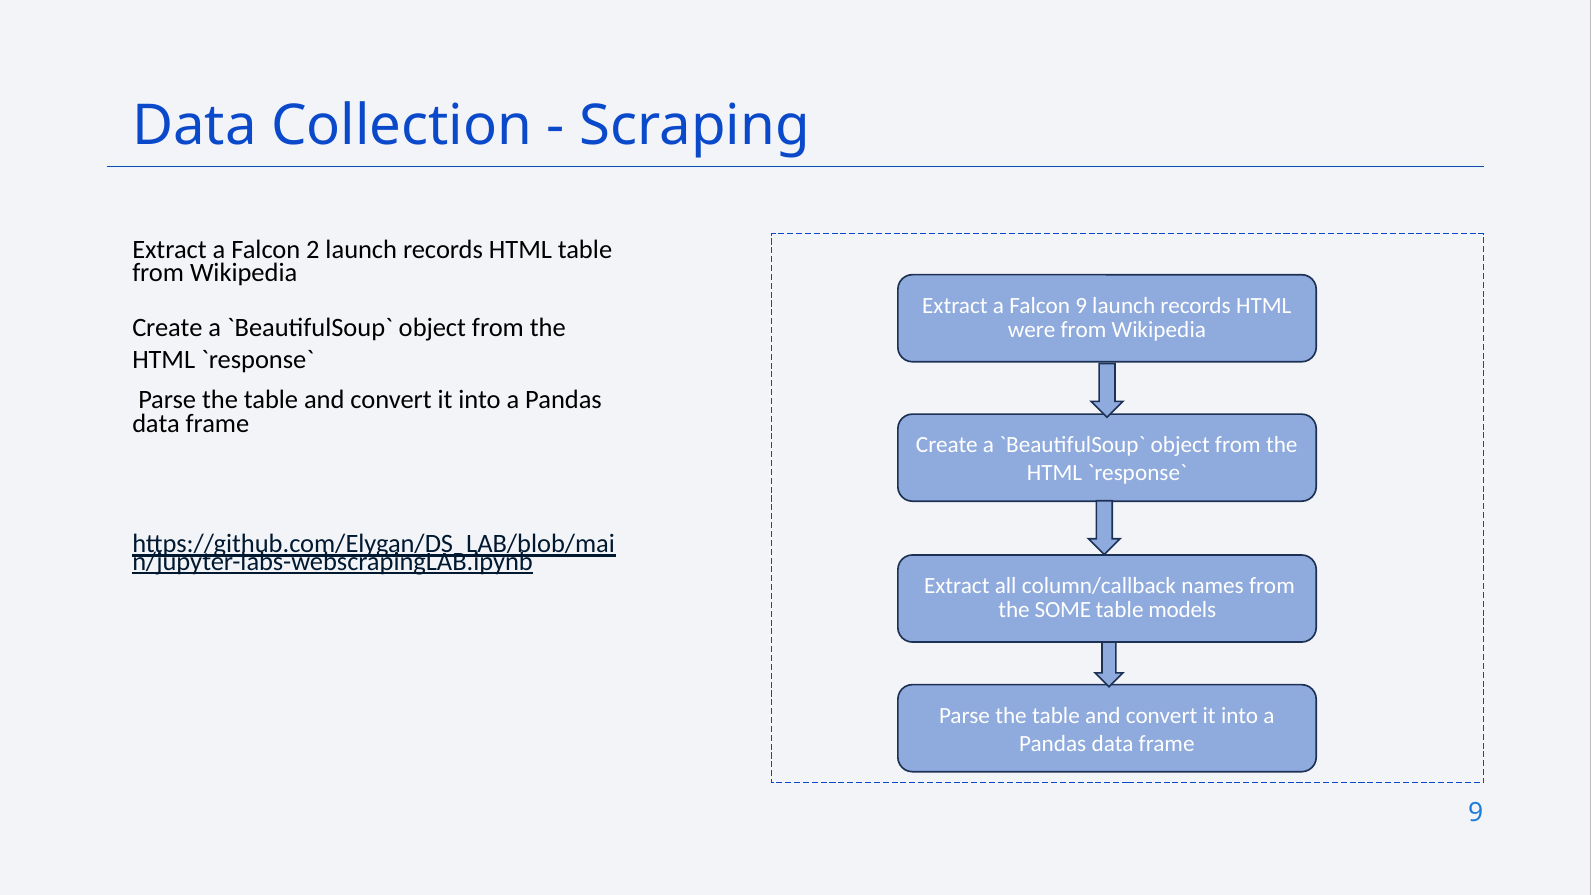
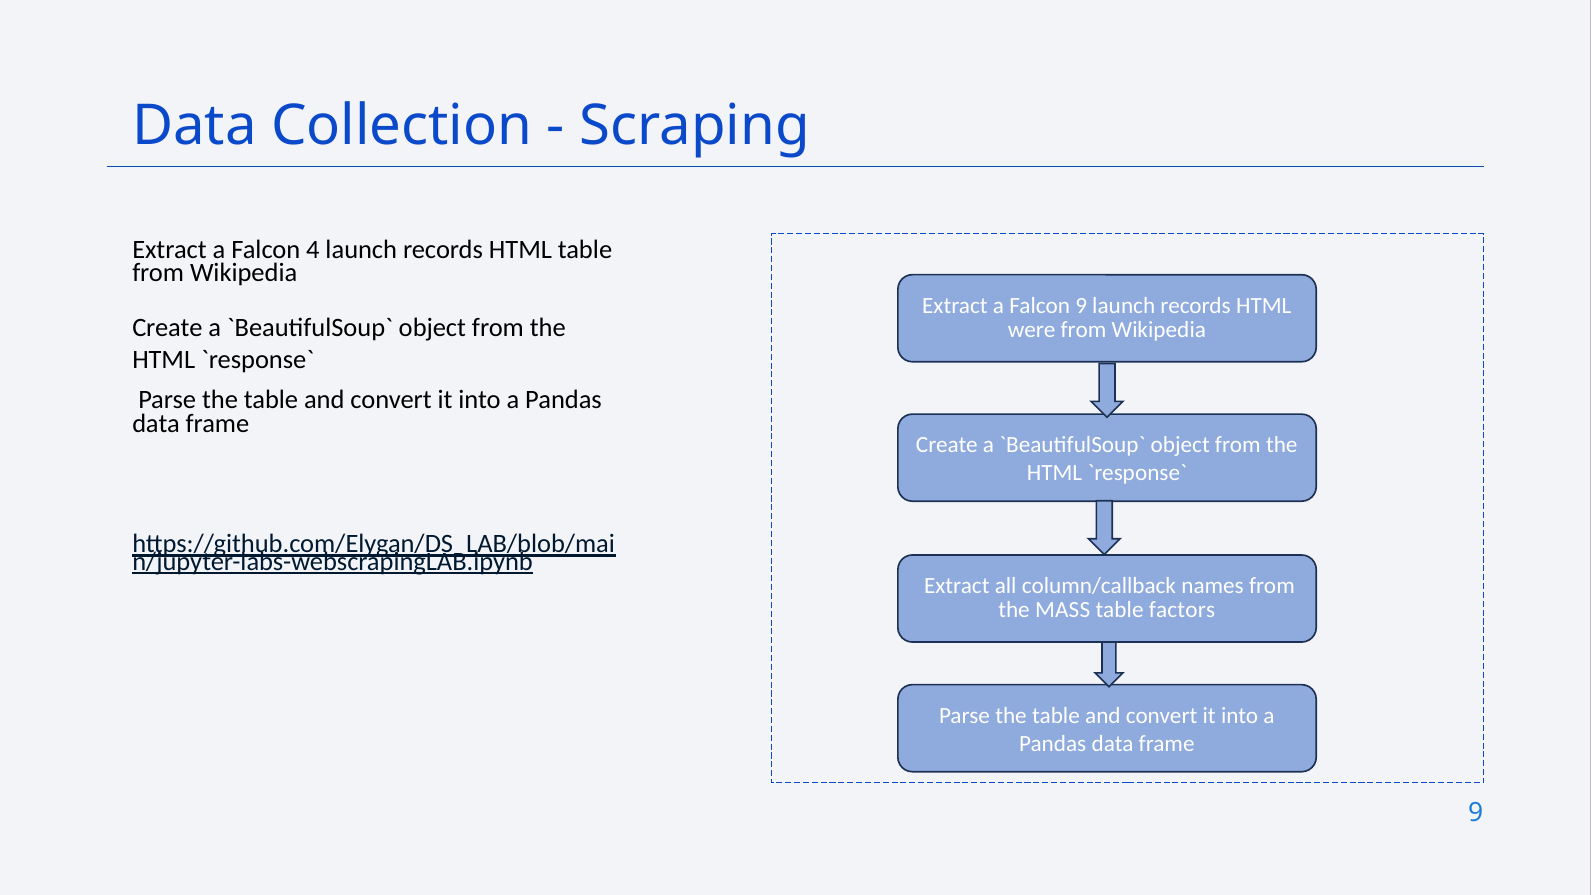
2: 2 -> 4
SOME: SOME -> MASS
models: models -> factors
